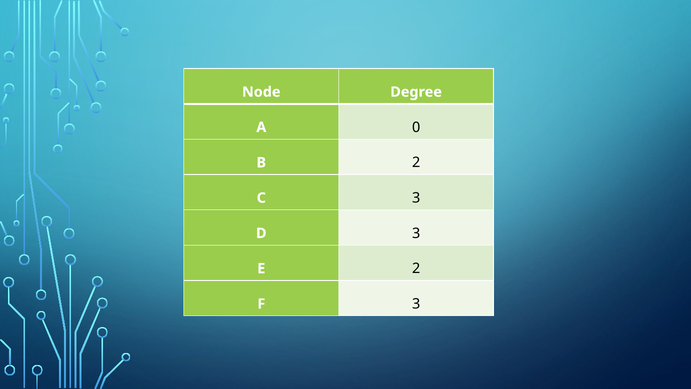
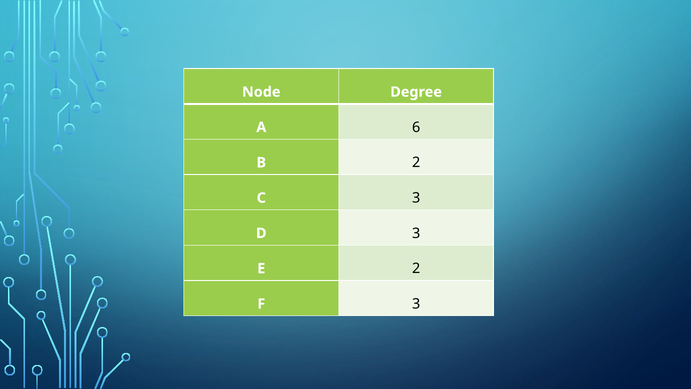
0: 0 -> 6
